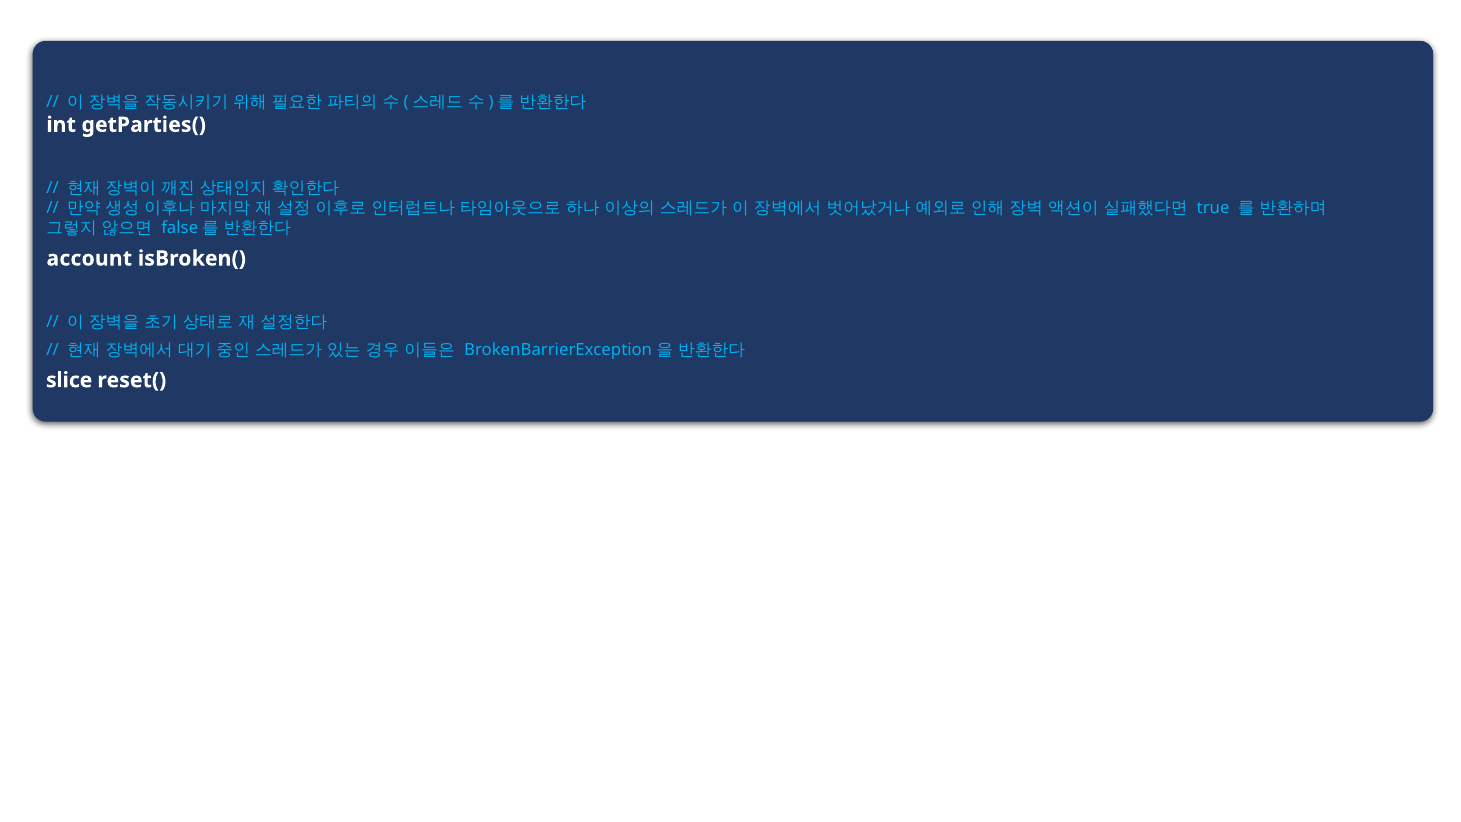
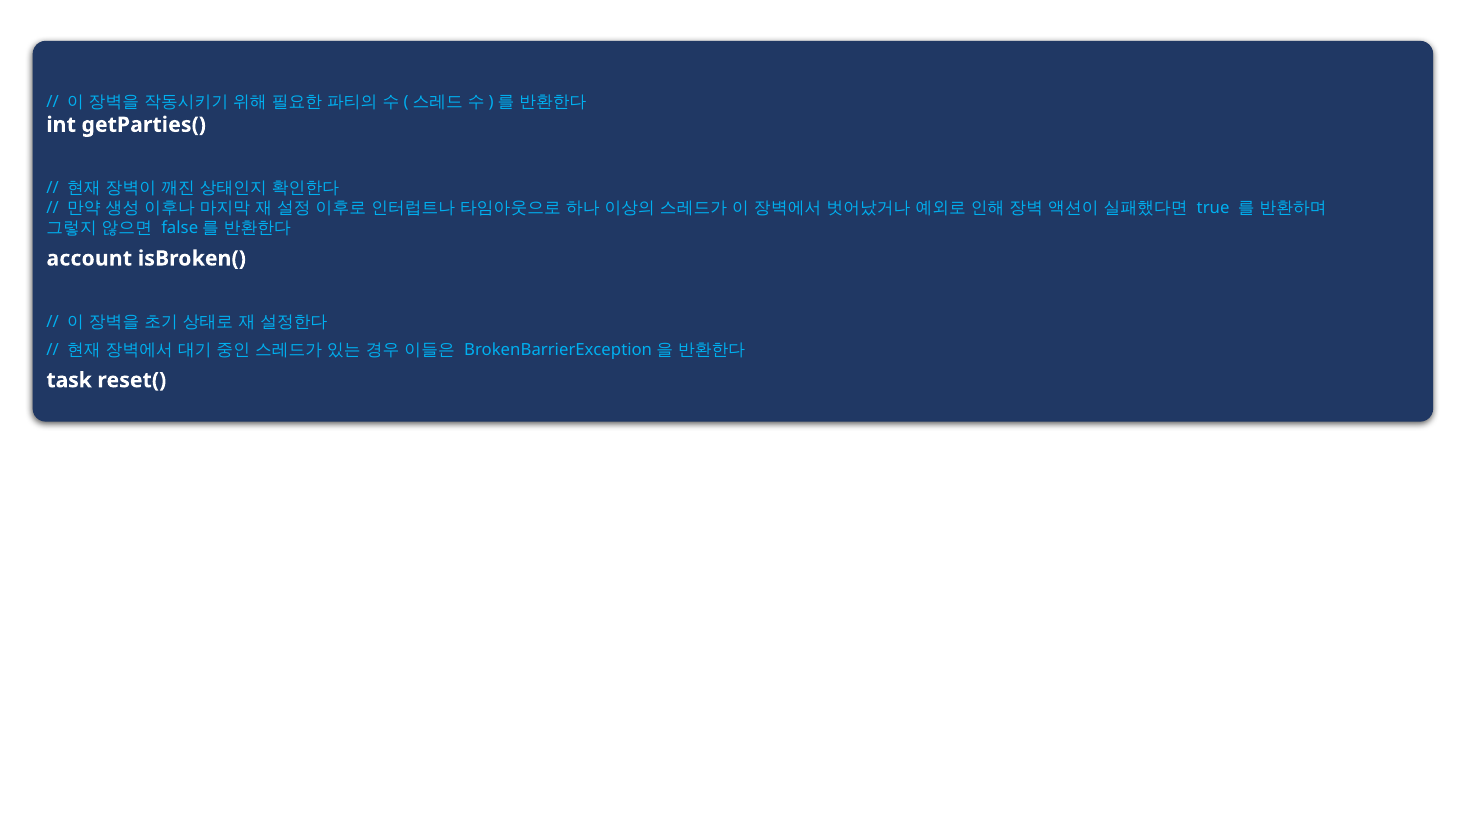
slice: slice -> task
